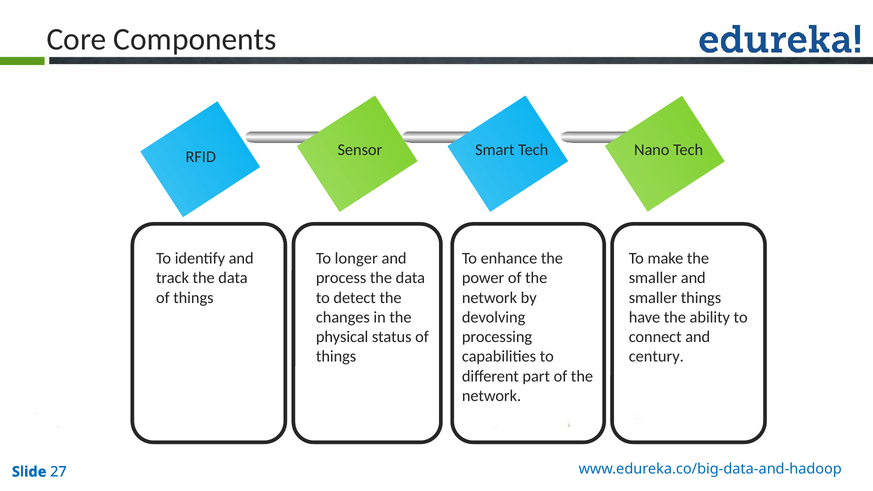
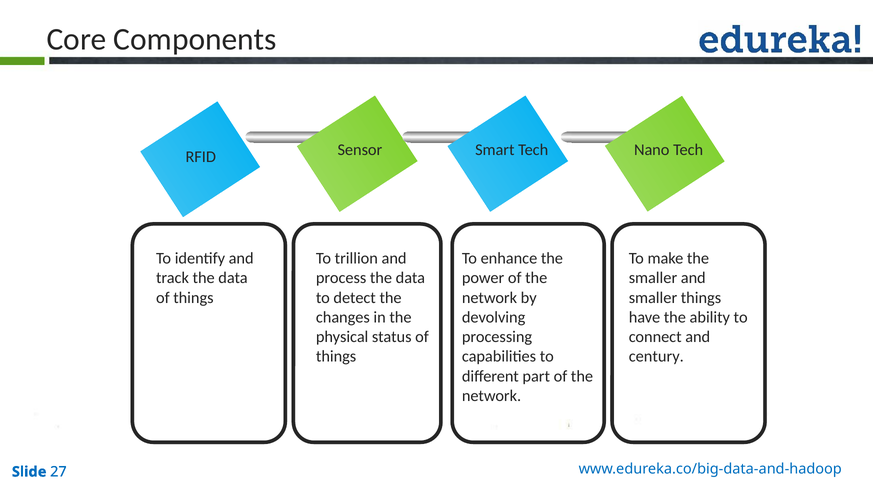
longer: longer -> trillion
